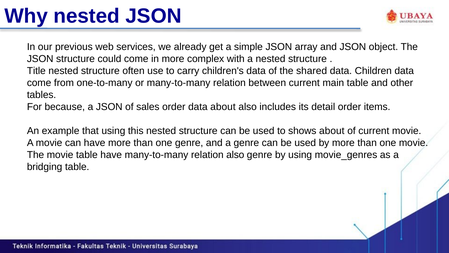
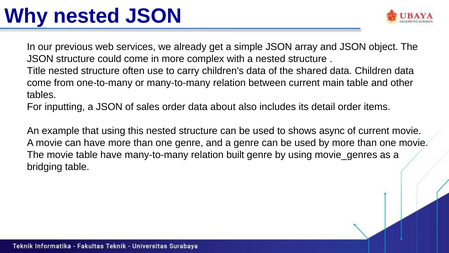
because: because -> inputting
shows about: about -> async
relation also: also -> built
